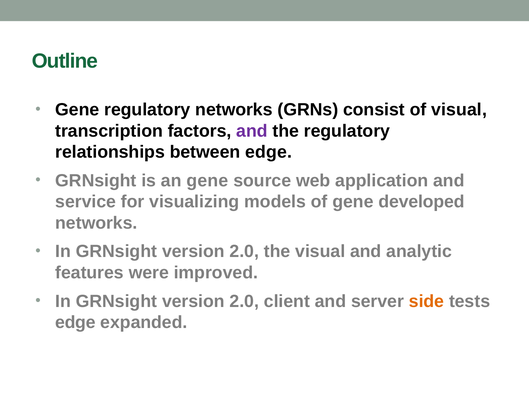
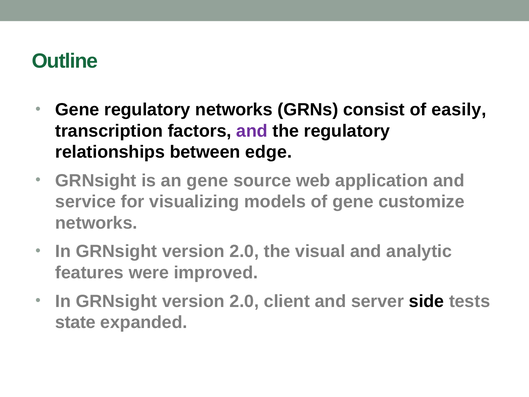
of visual: visual -> easily
developed: developed -> customize
side colour: orange -> black
edge at (75, 322): edge -> state
